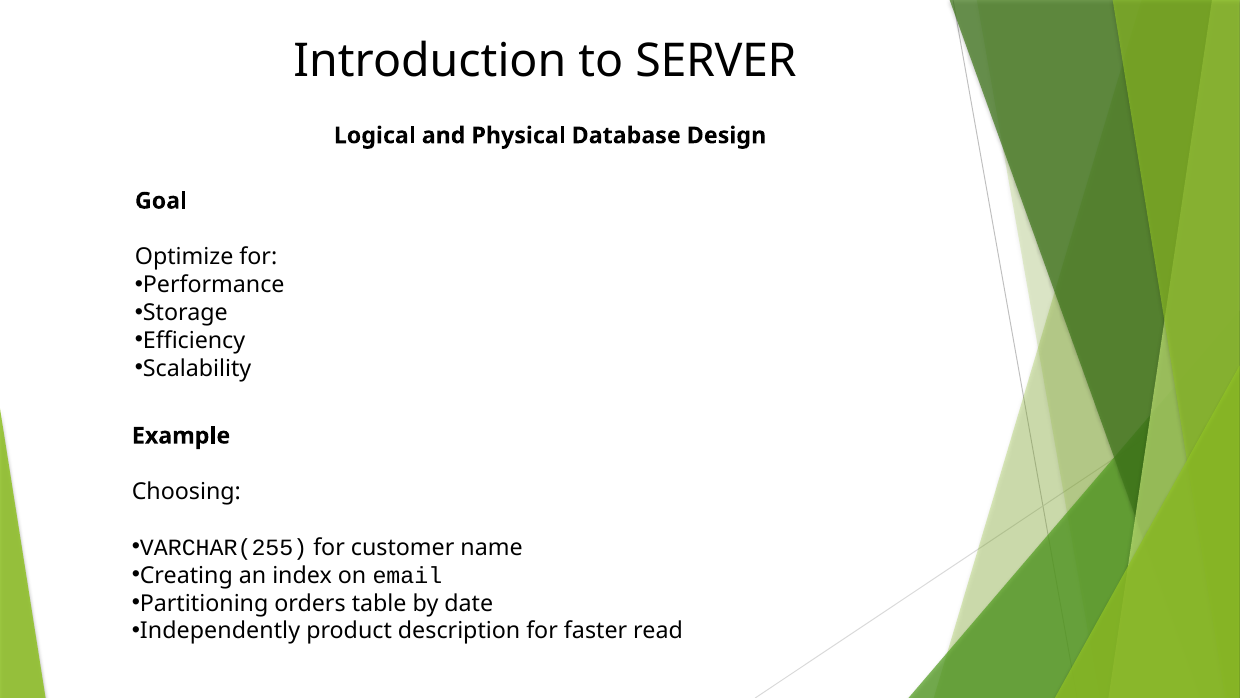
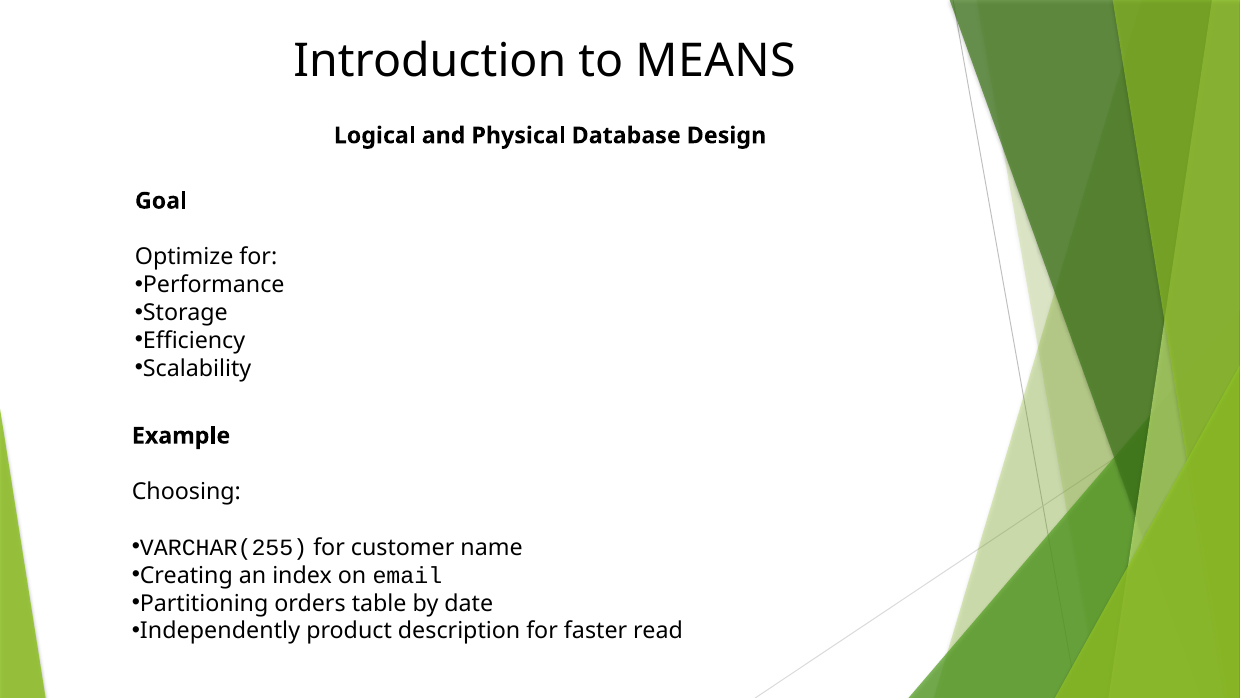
SERVER: SERVER -> MEANS
